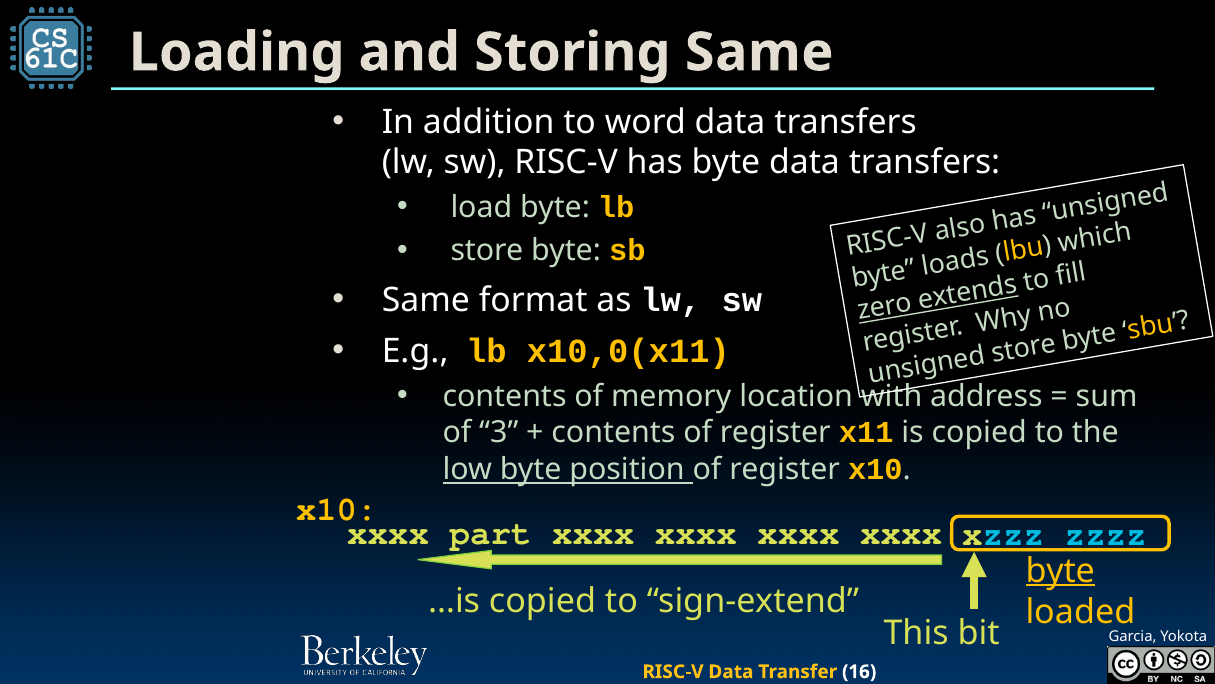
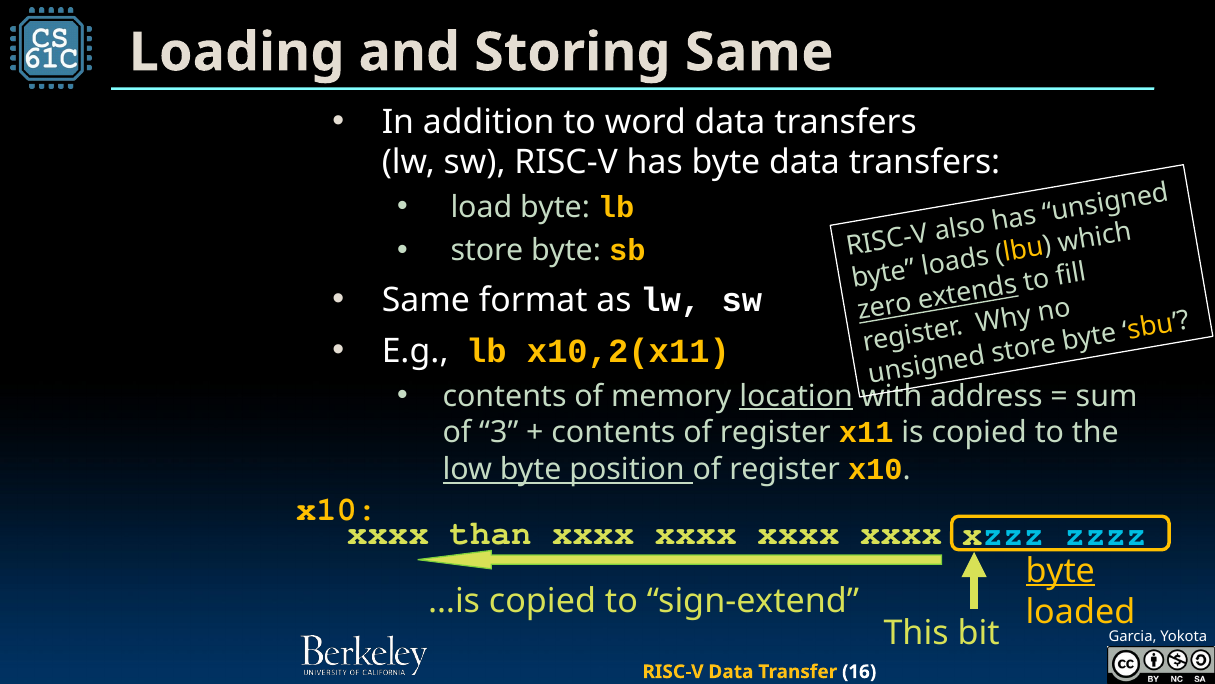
x10,0(x11: x10,0(x11 -> x10,2(x11
location underline: none -> present
part: part -> than
